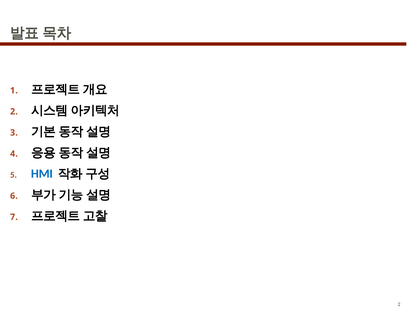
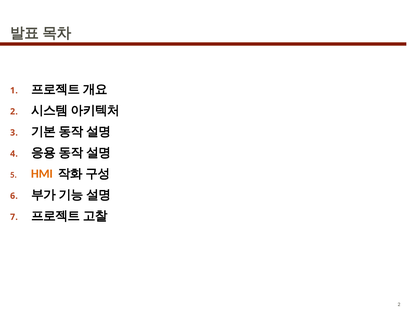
HMI colour: blue -> orange
